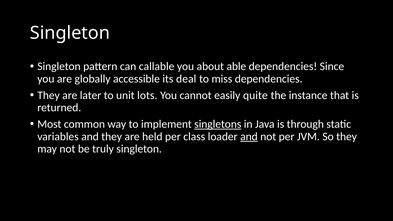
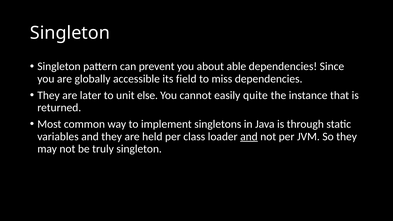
callable: callable -> prevent
deal: deal -> field
lots: lots -> else
singletons underline: present -> none
